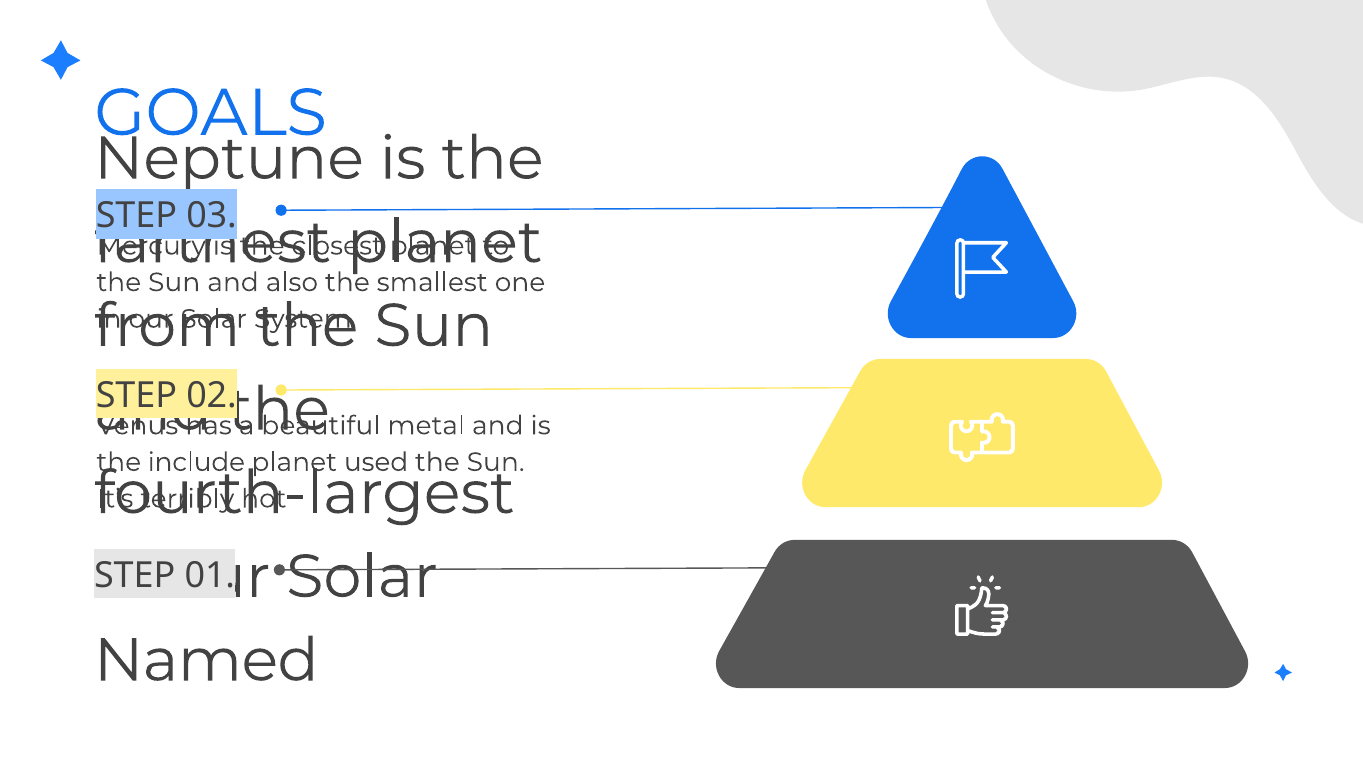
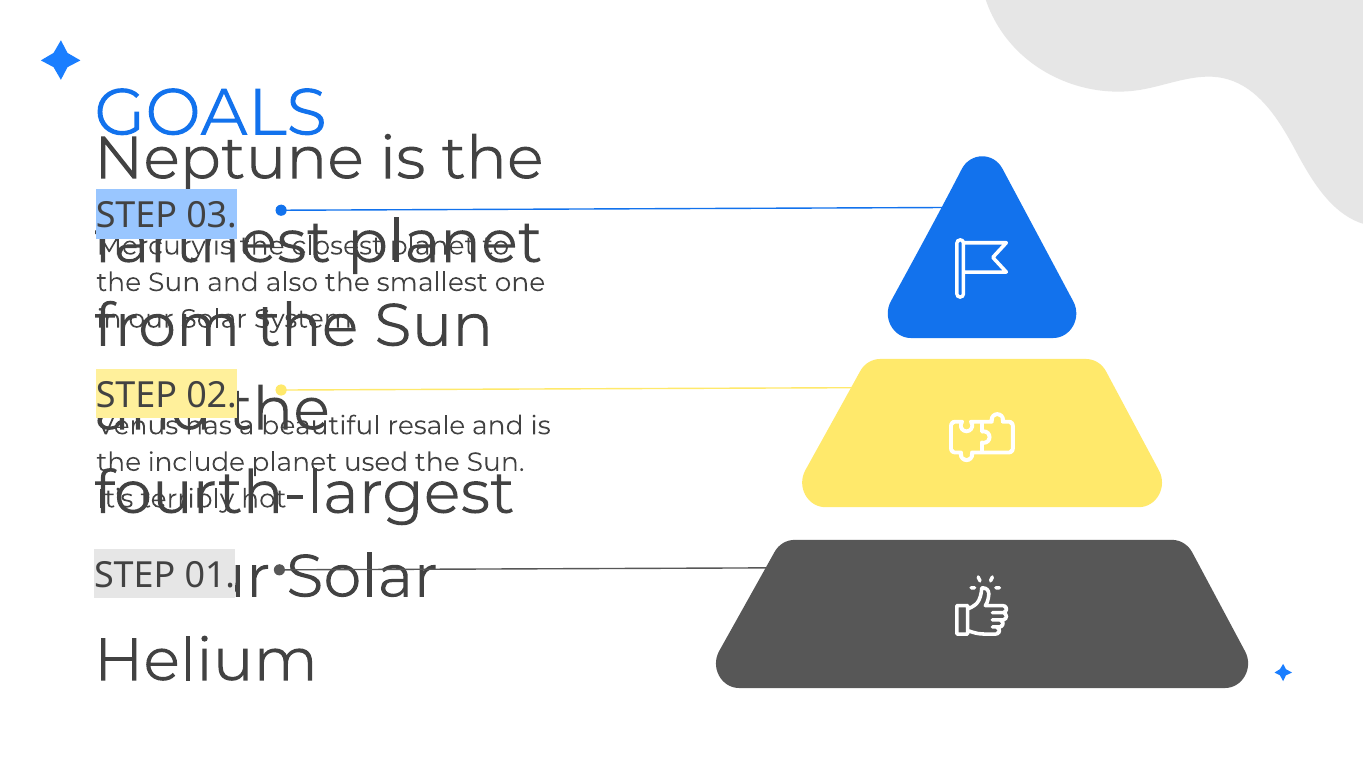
metal: metal -> resale
Named: Named -> Helium
